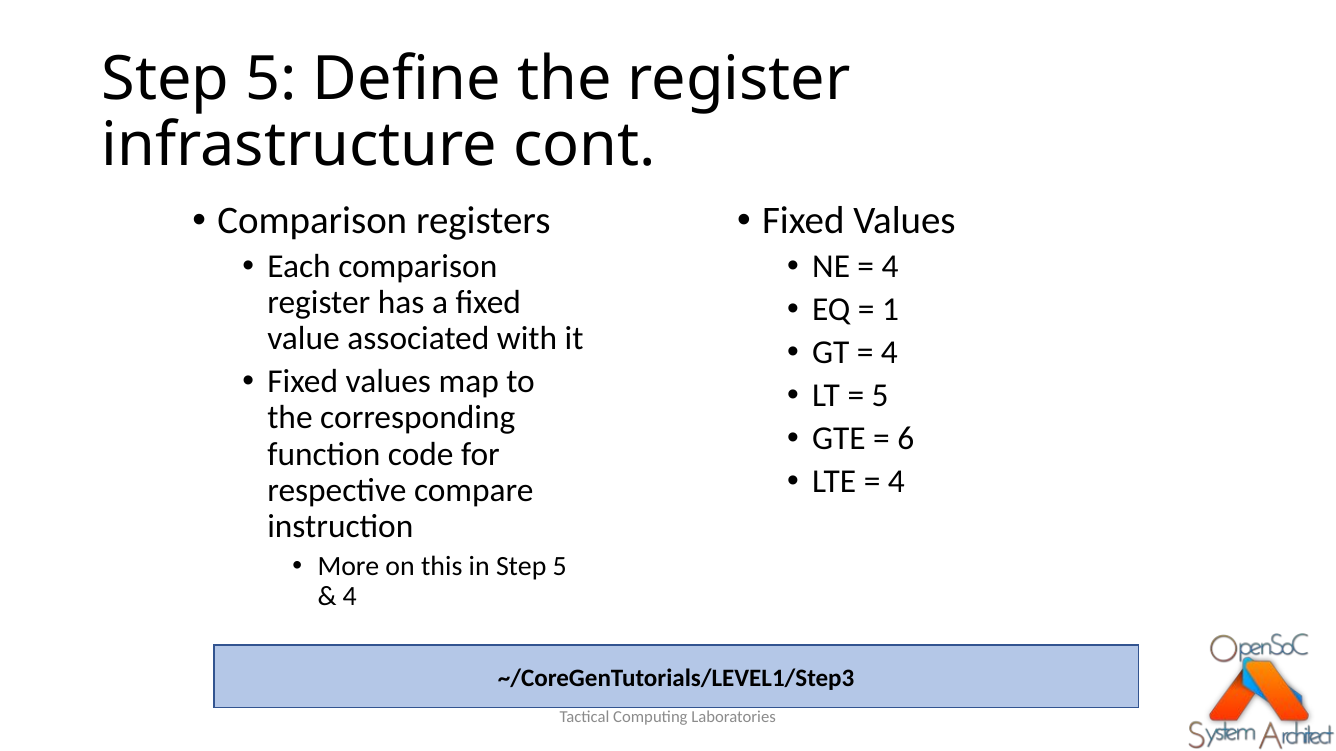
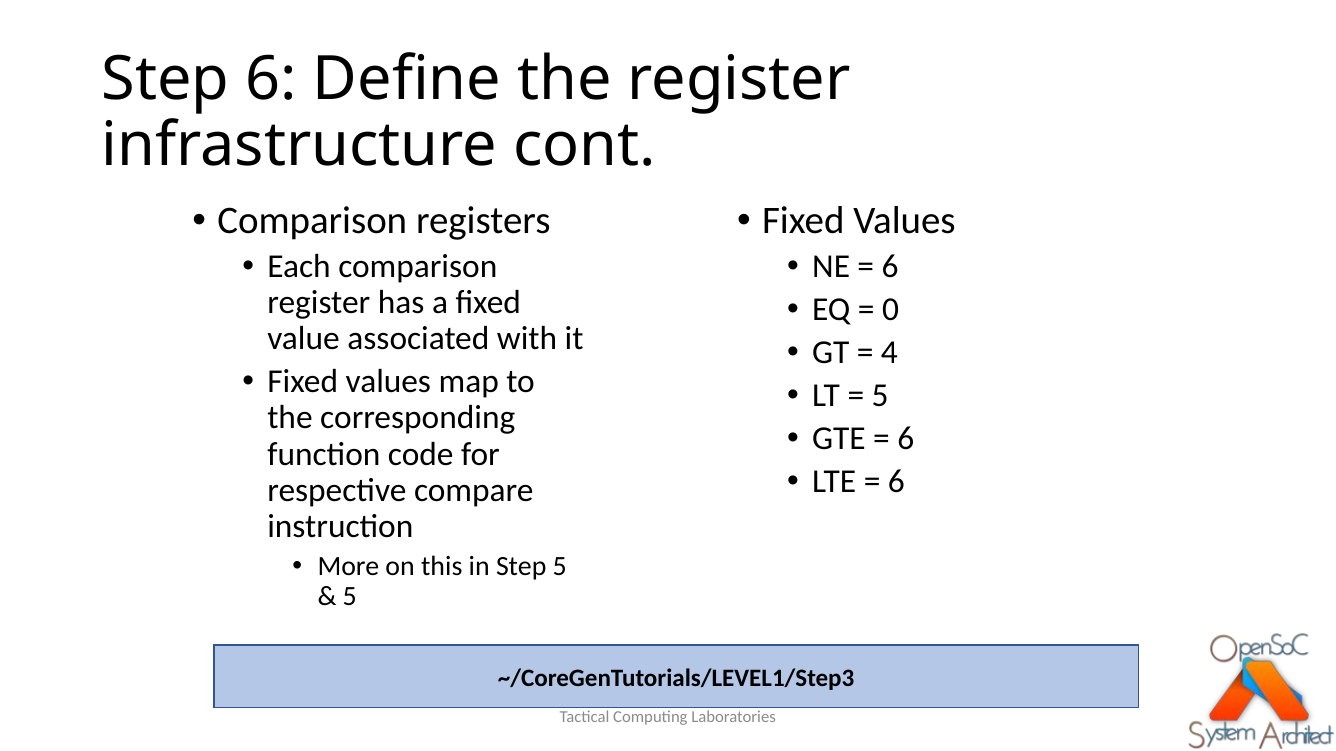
5 at (271, 79): 5 -> 6
4 at (890, 267): 4 -> 6
1: 1 -> 0
4 at (896, 482): 4 -> 6
4 at (350, 597): 4 -> 5
